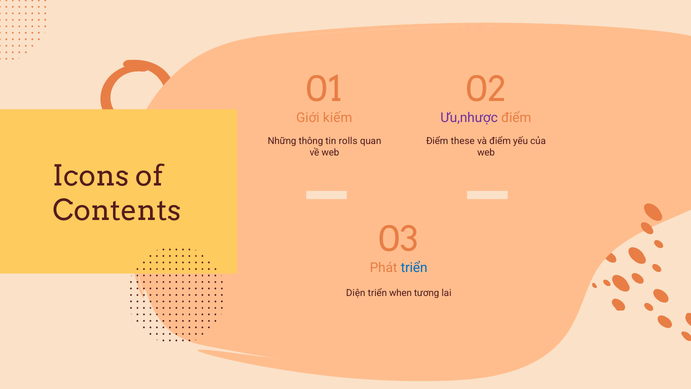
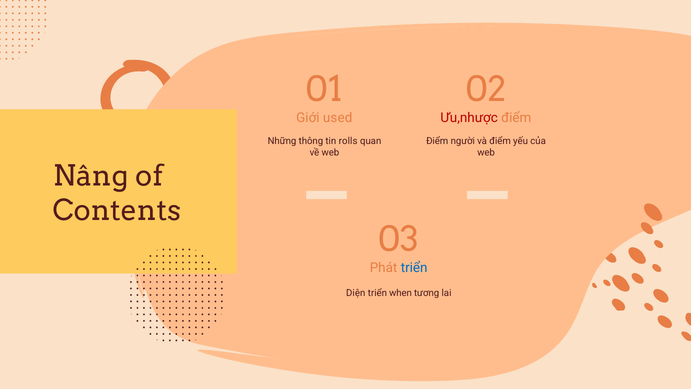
kiếm: kiếm -> used
Ưu,nhược colour: purple -> red
these: these -> người
Icons: Icons -> Nâng
